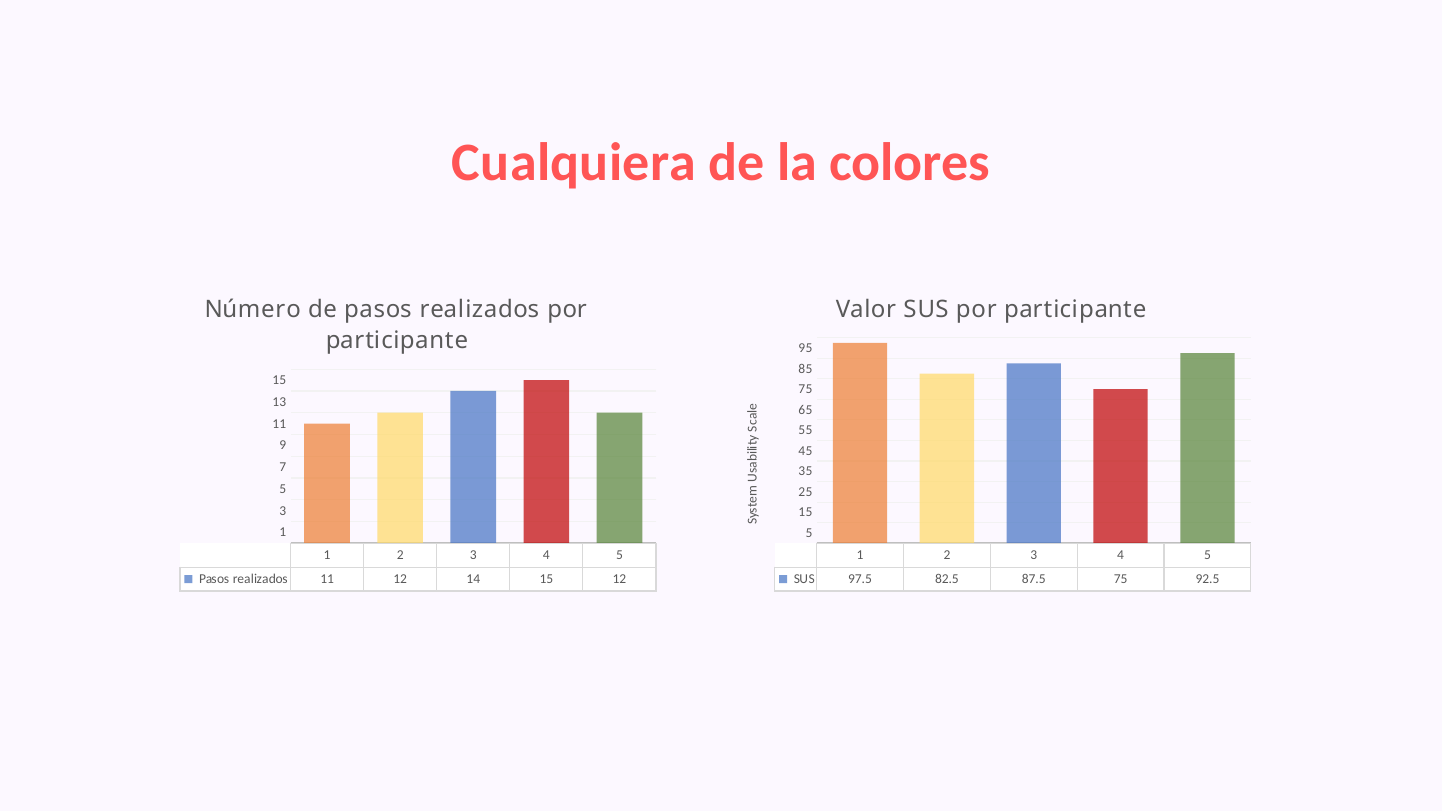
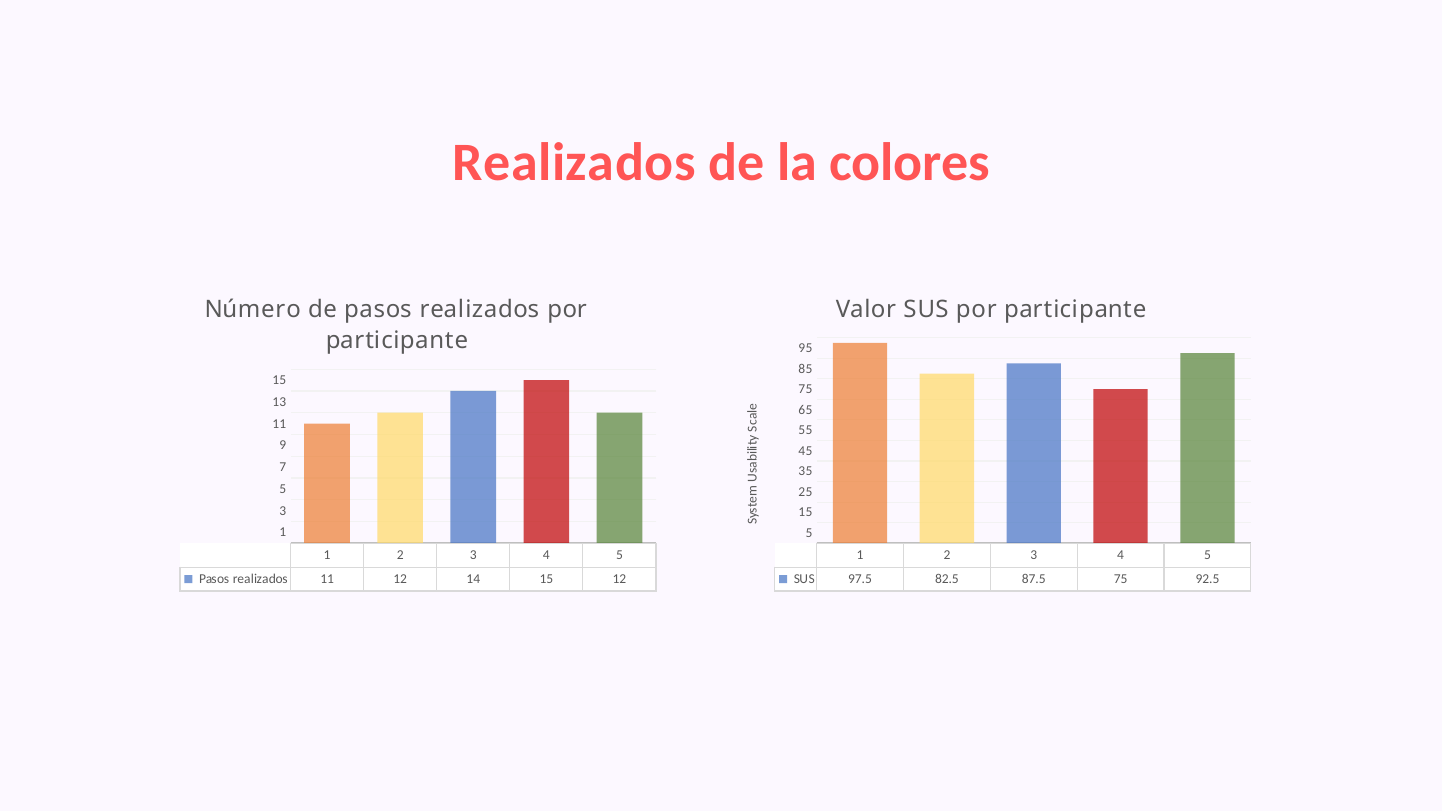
Cualquiera at (574, 162): Cualquiera -> Realizados
